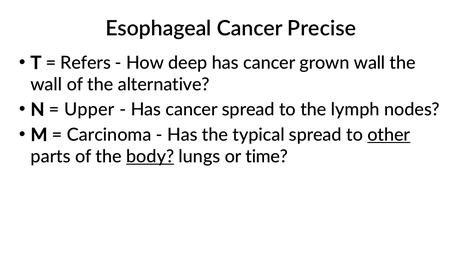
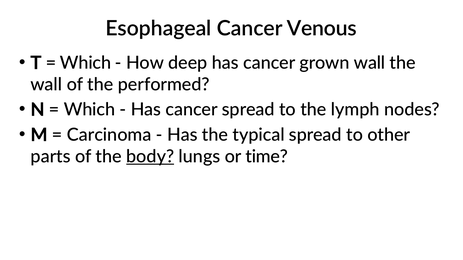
Precise: Precise -> Venous
Refers at (85, 63): Refers -> Which
alternative: alternative -> performed
Upper at (89, 110): Upper -> Which
other underline: present -> none
